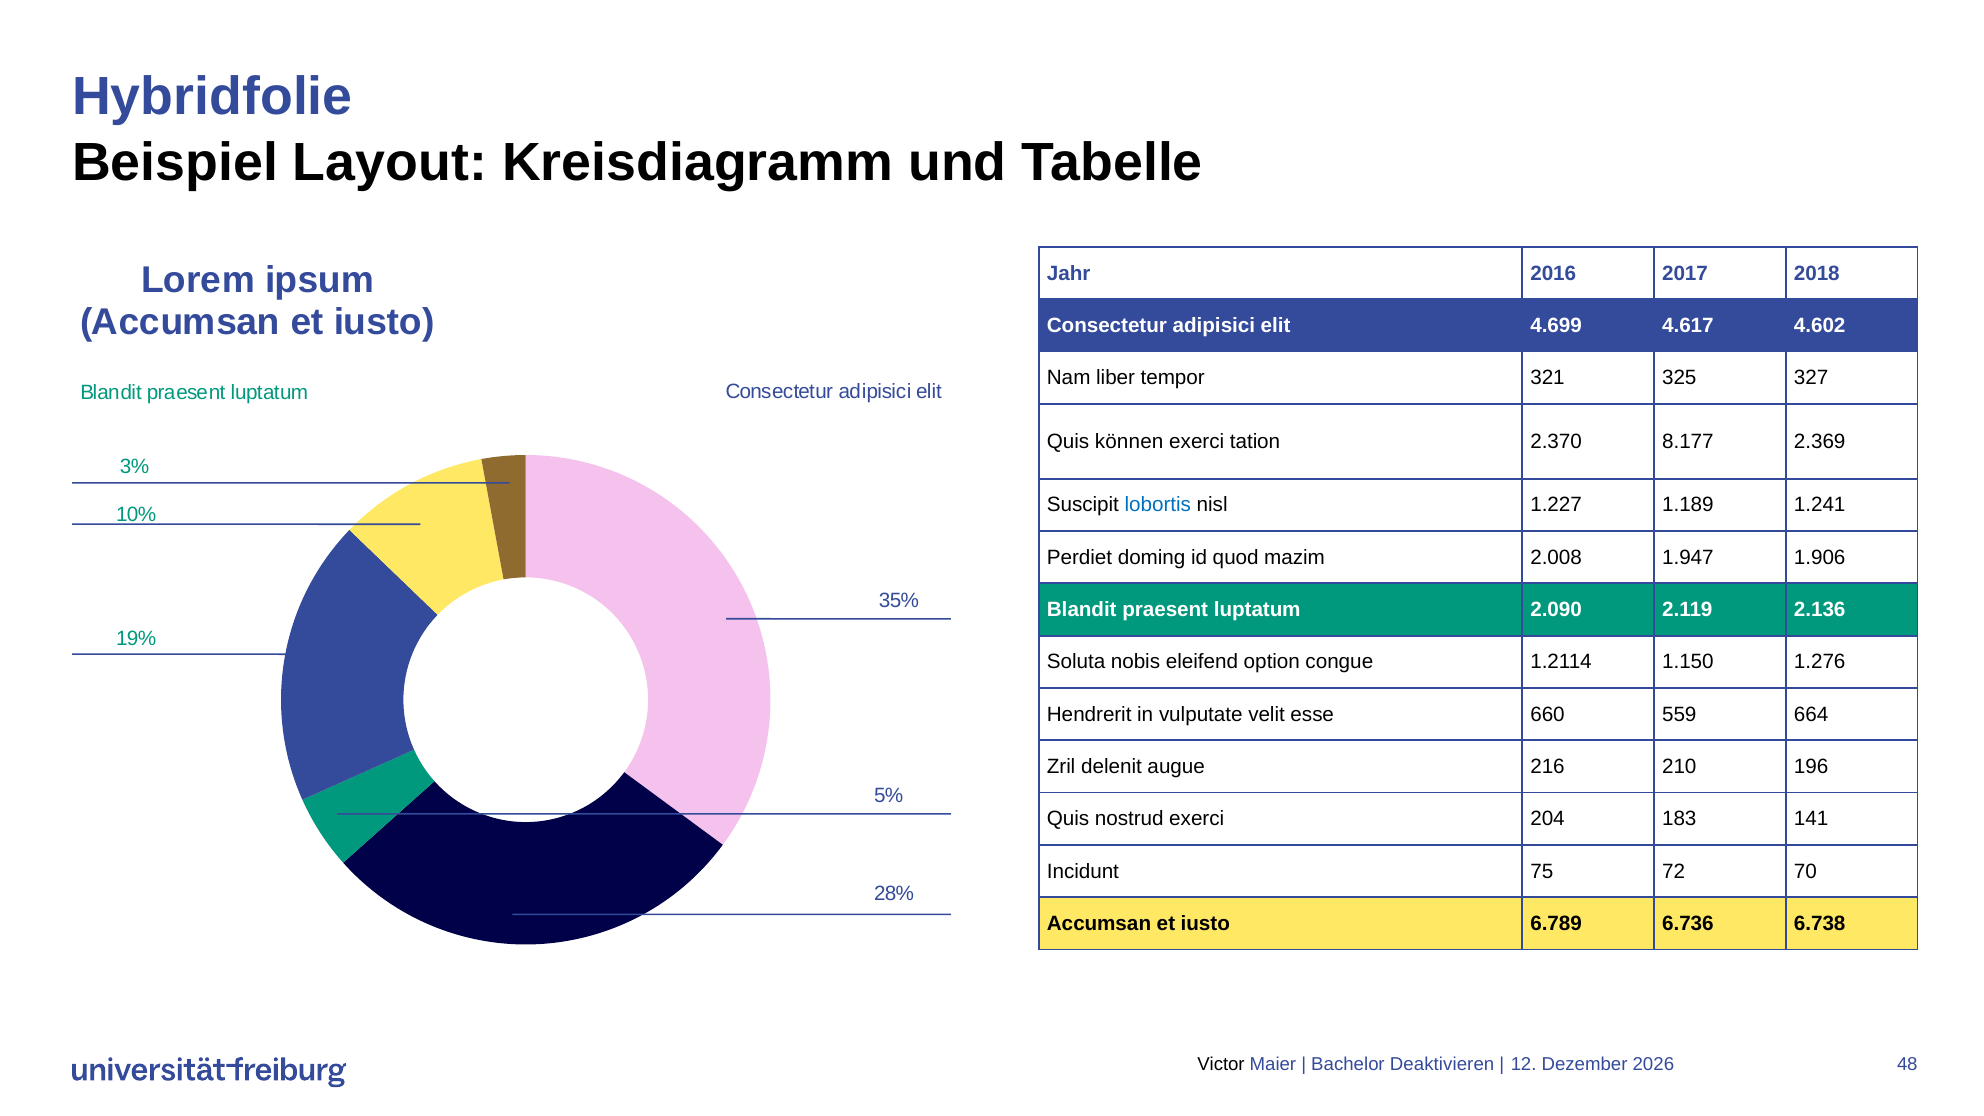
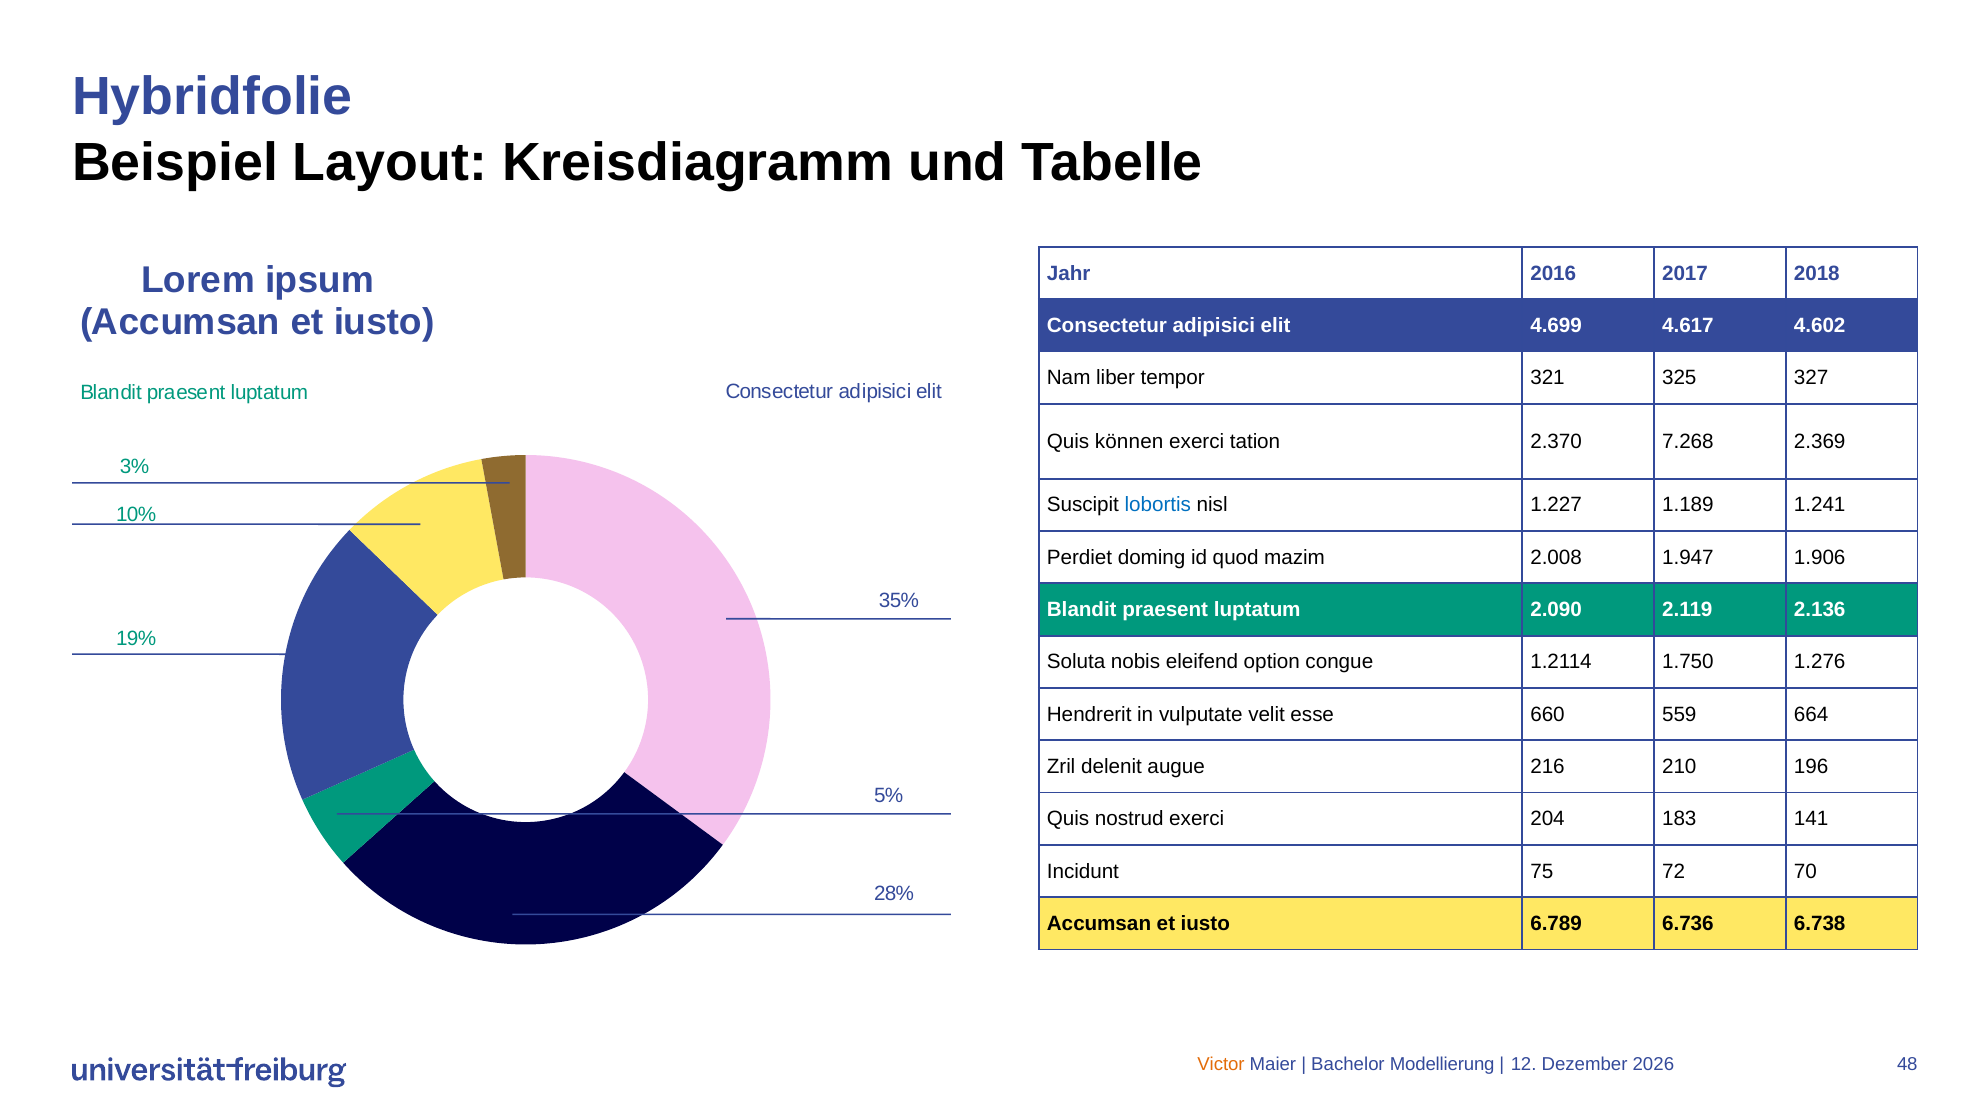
8.177: 8.177 -> 7.268
1.150: 1.150 -> 1.750
Victor colour: black -> orange
Deaktivieren: Deaktivieren -> Modellierung
